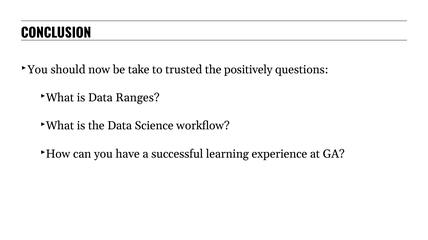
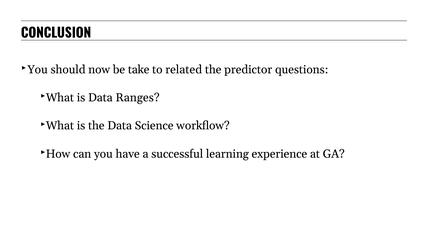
trusted: trusted -> related
positively: positively -> predictor
